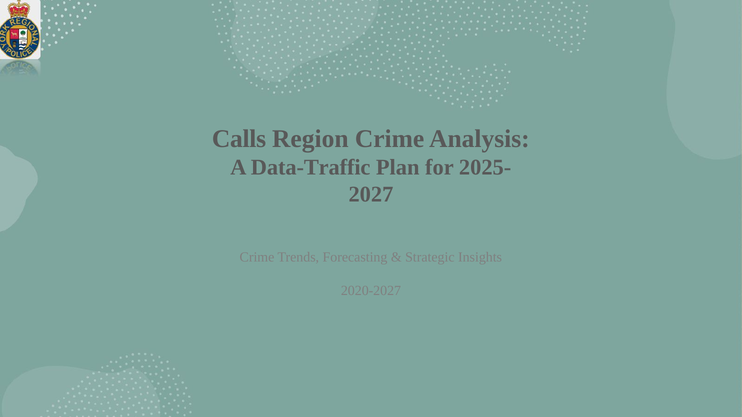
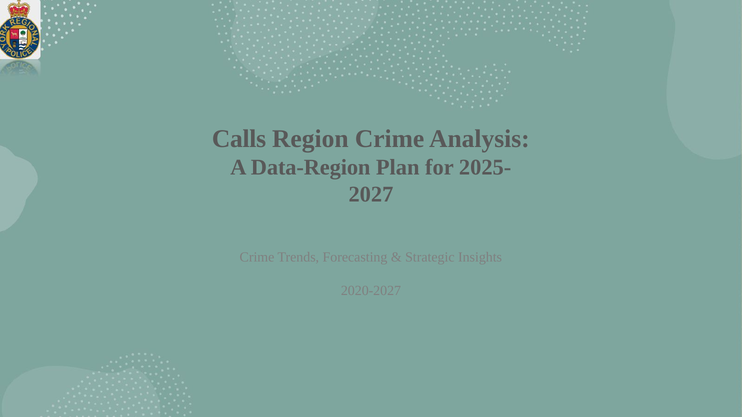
Data-Traffic: Data-Traffic -> Data-Region
